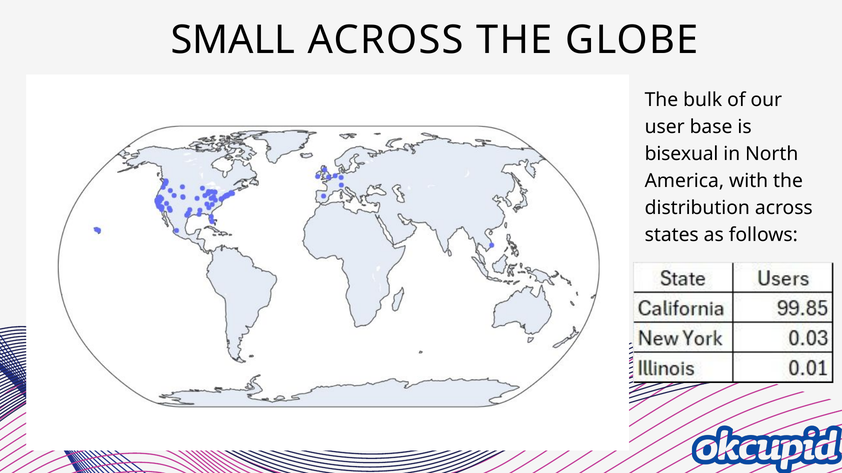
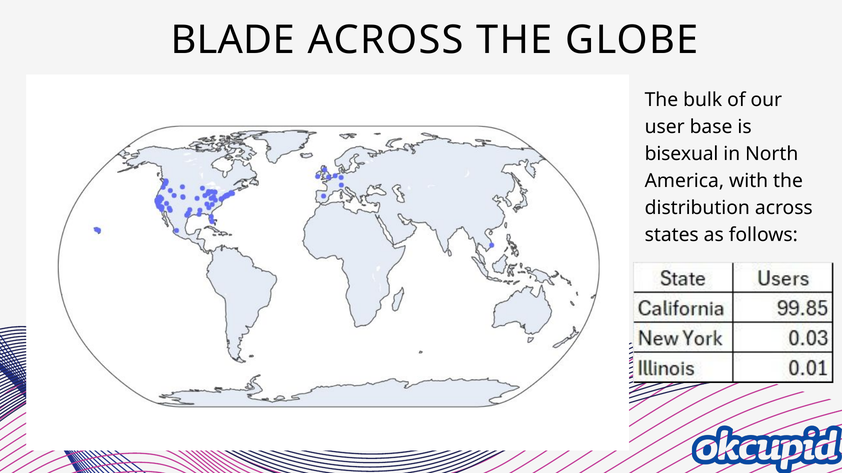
SMALL: SMALL -> BLADE
